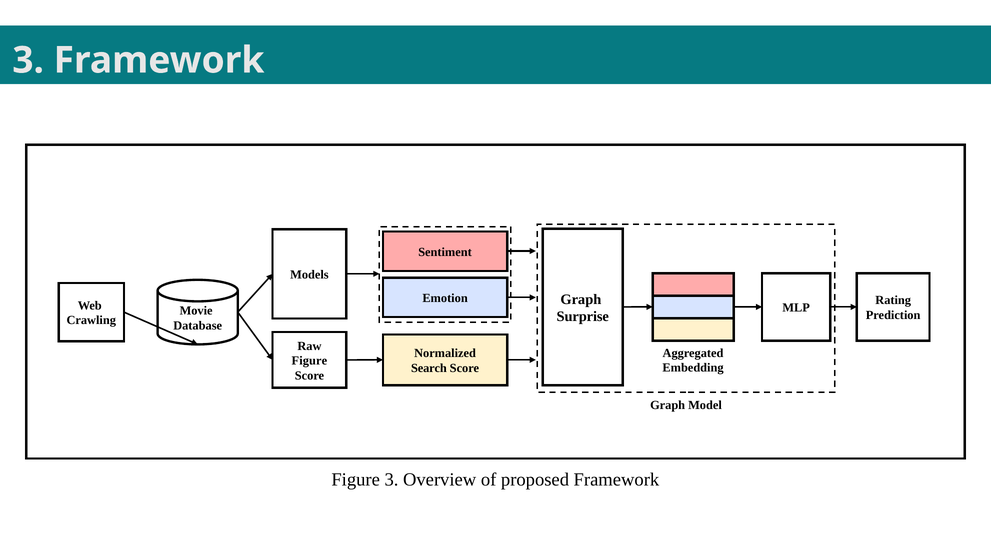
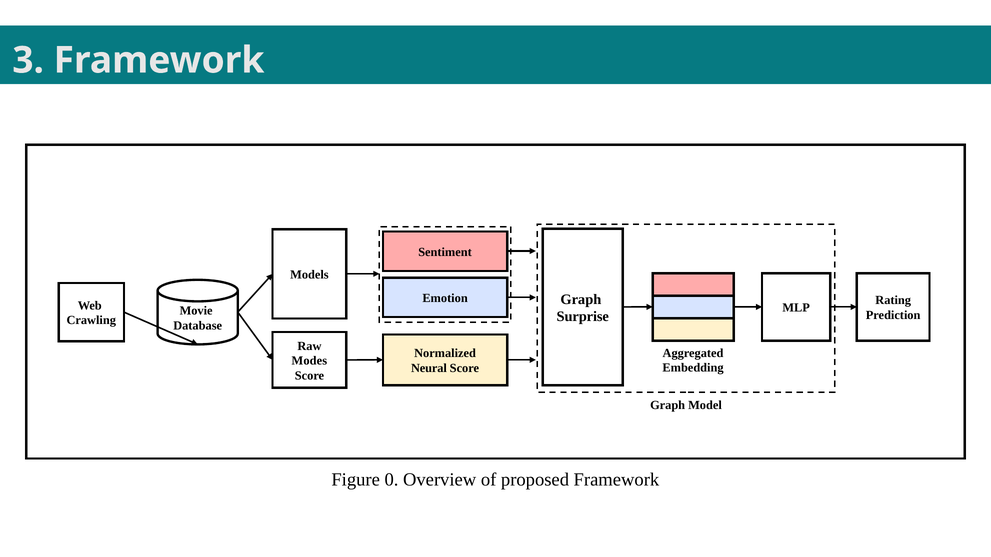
Figure at (309, 361): Figure -> Modes
Search: Search -> Neural
Figure 3: 3 -> 0
